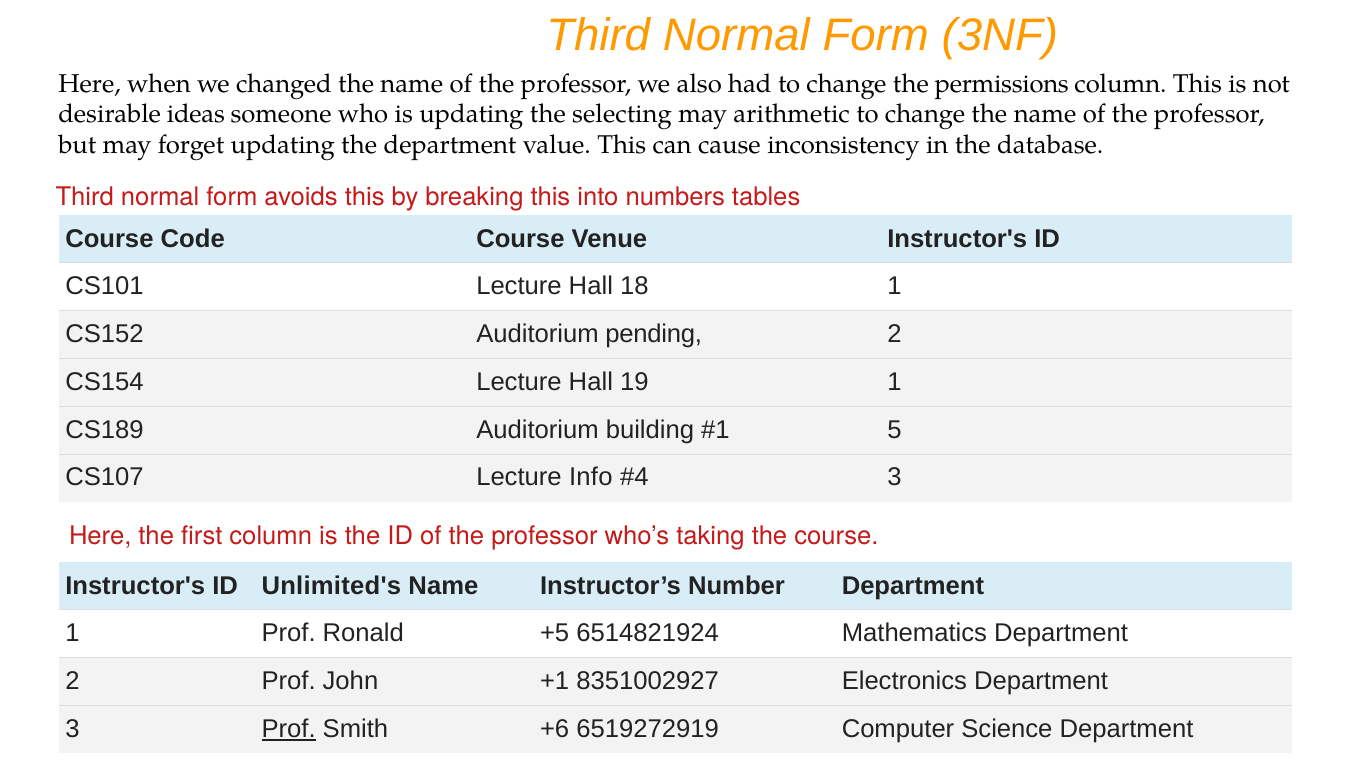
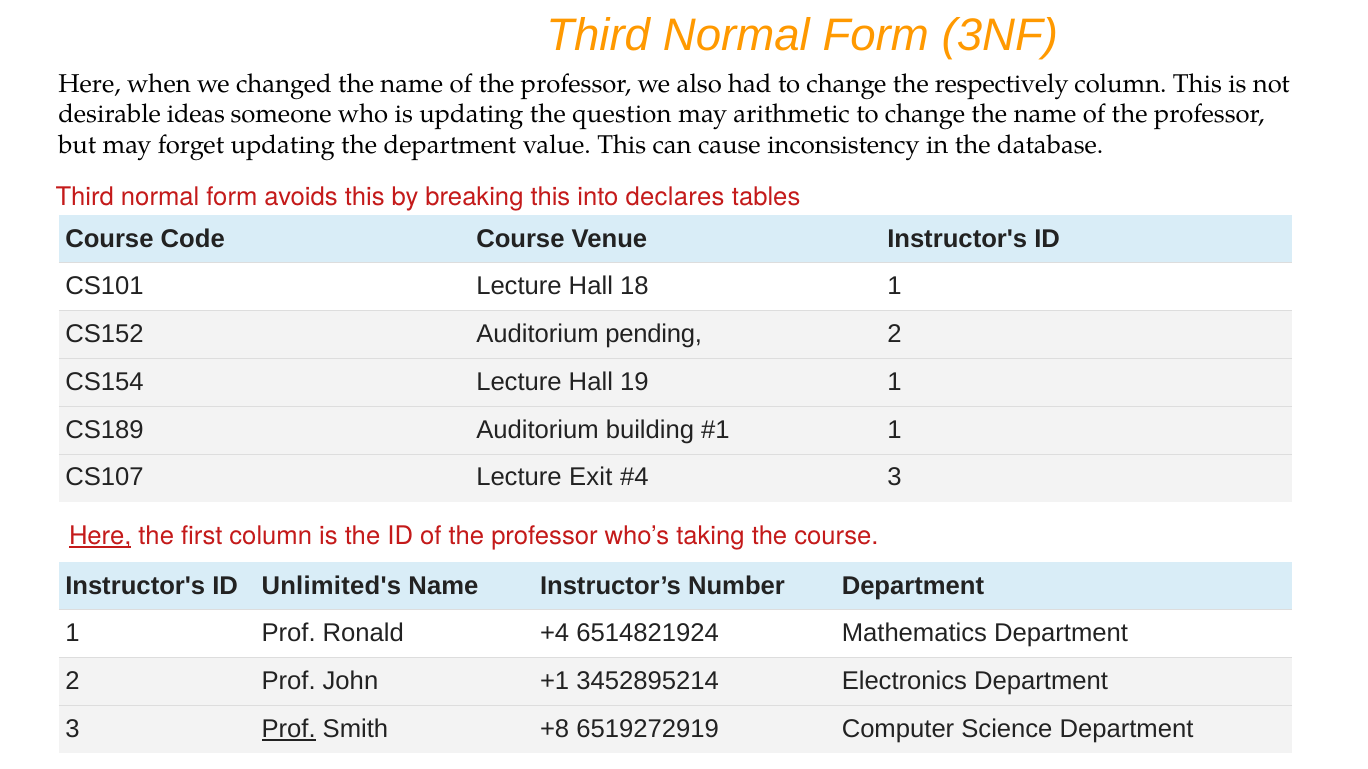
permissions: permissions -> respectively
selecting: selecting -> question
numbers: numbers -> declares
5 at (894, 430): 5 -> 1
Info: Info -> Exit
Here at (100, 536) underline: none -> present
+5: +5 -> +4
8351002927: 8351002927 -> 3452895214
+6: +6 -> +8
